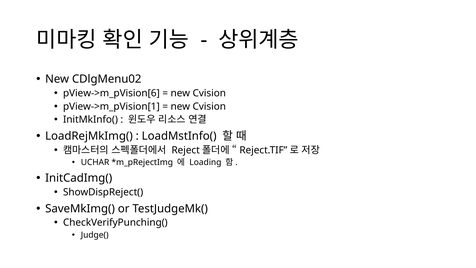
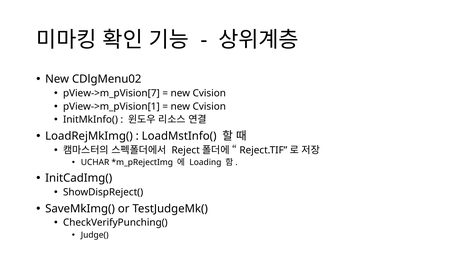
pView->m_pVision[6: pView->m_pVision[6 -> pView->m_pVision[7
